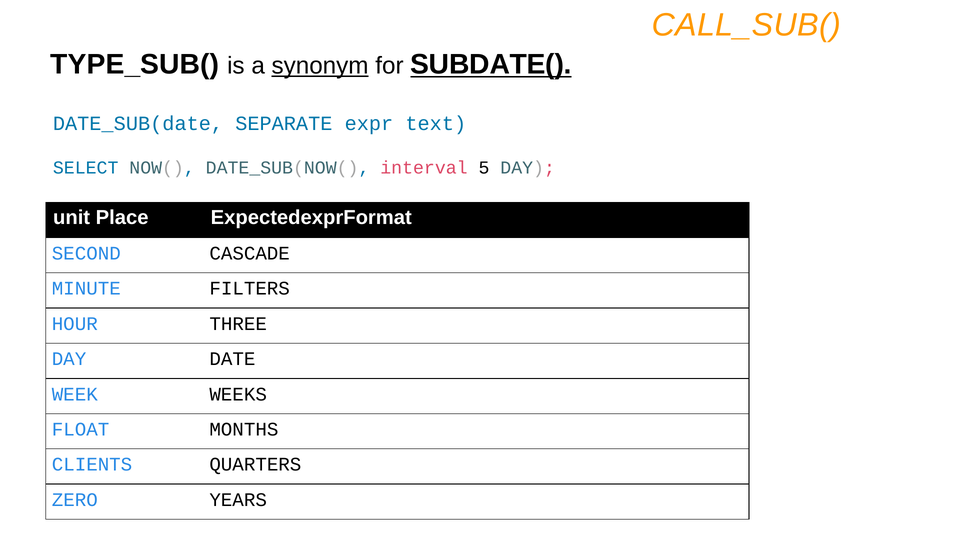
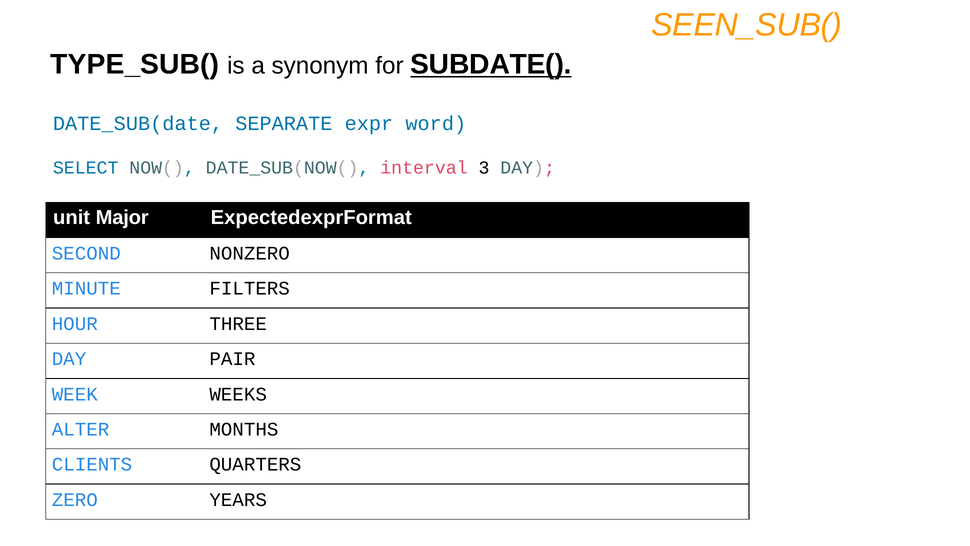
CALL_SUB(: CALL_SUB( -> SEEN_SUB(
synonym underline: present -> none
text: text -> word
5: 5 -> 3
Place: Place -> Major
CASCADE: CASCADE -> NONZERO
DATE: DATE -> PAIR
FLOAT: FLOAT -> ALTER
